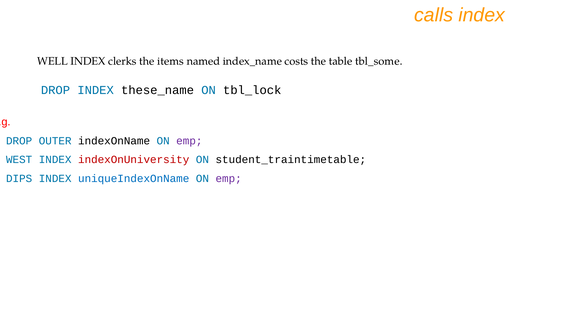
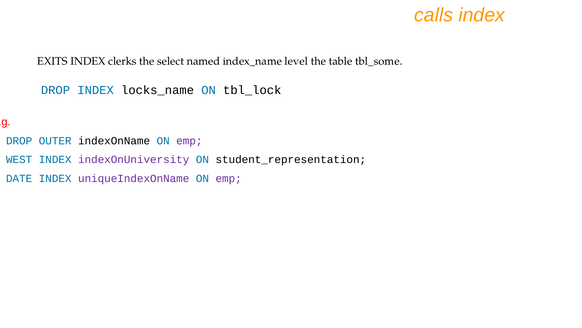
WELL: WELL -> EXITS
items: items -> select
costs: costs -> level
these_name: these_name -> locks_name
indexOnUniversity colour: red -> purple
student_traintimetable: student_traintimetable -> student_representation
DIPS: DIPS -> DATE
uniqueIndexOnName colour: blue -> purple
